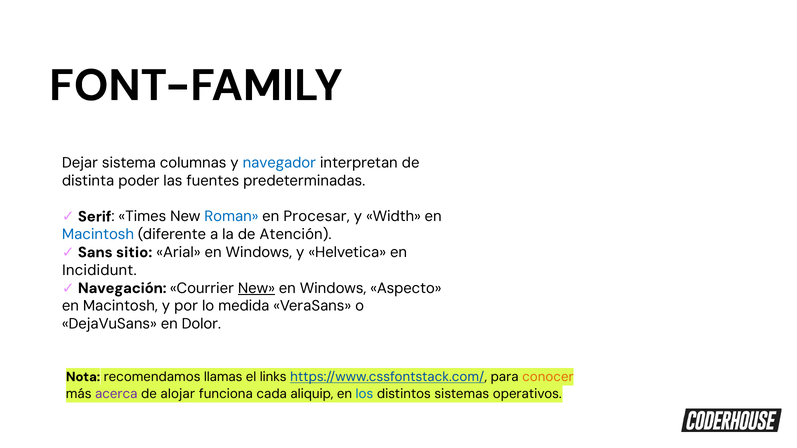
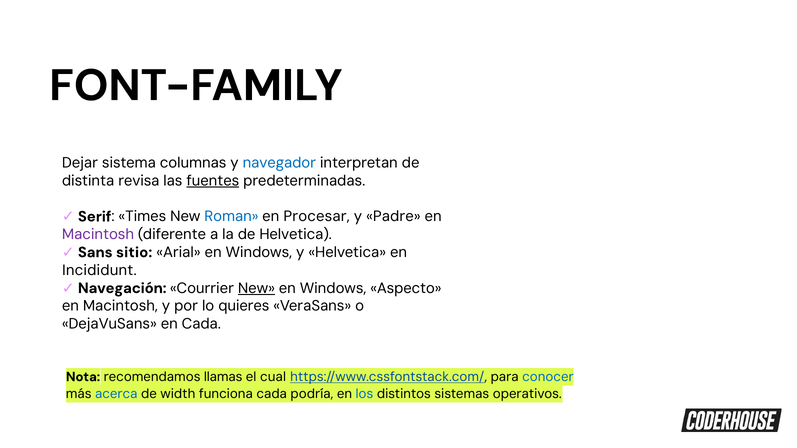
poder: poder -> revisa
fuentes underline: none -> present
Width: Width -> Padre
Macintosh at (98, 235) colour: blue -> purple
de Atención: Atención -> Helvetica
medida: medida -> quieres
en Dolor: Dolor -> Cada
links: links -> cual
conocer colour: orange -> blue
acerca colour: purple -> blue
alojar: alojar -> width
aliquip: aliquip -> podría
